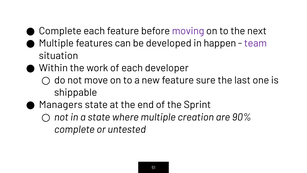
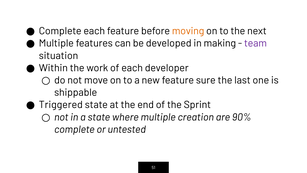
moving colour: purple -> orange
happen: happen -> making
Managers: Managers -> Triggered
